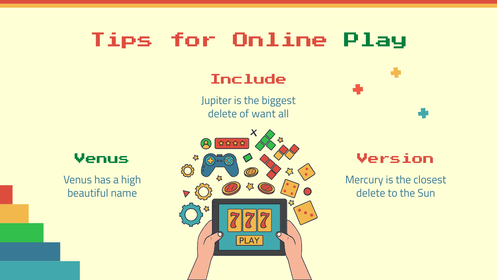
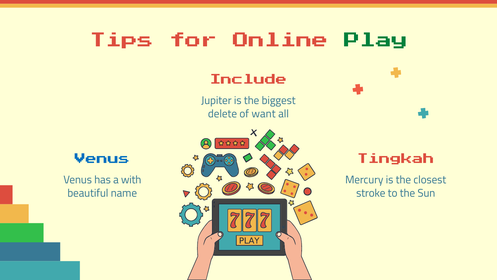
Venus at (102, 161) colour: green -> blue
Version: Version -> Tingkah
high: high -> with
delete at (371, 193): delete -> stroke
